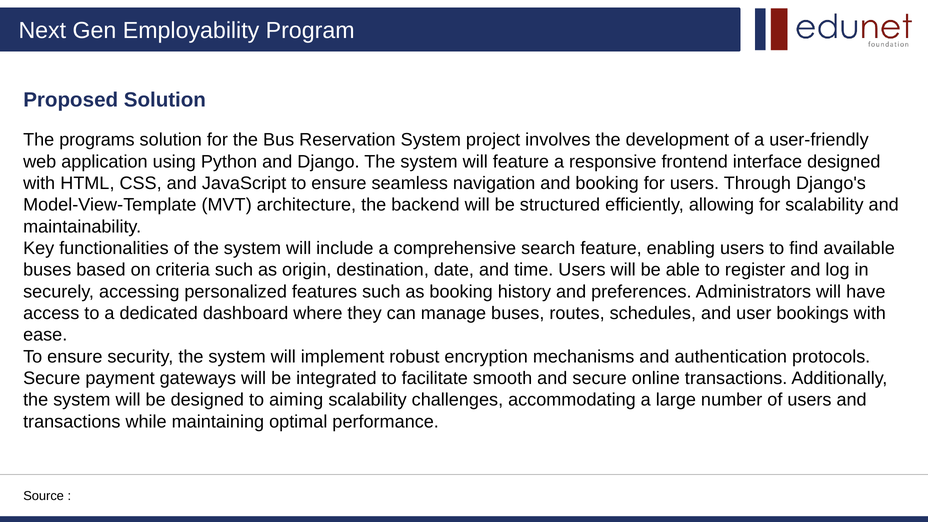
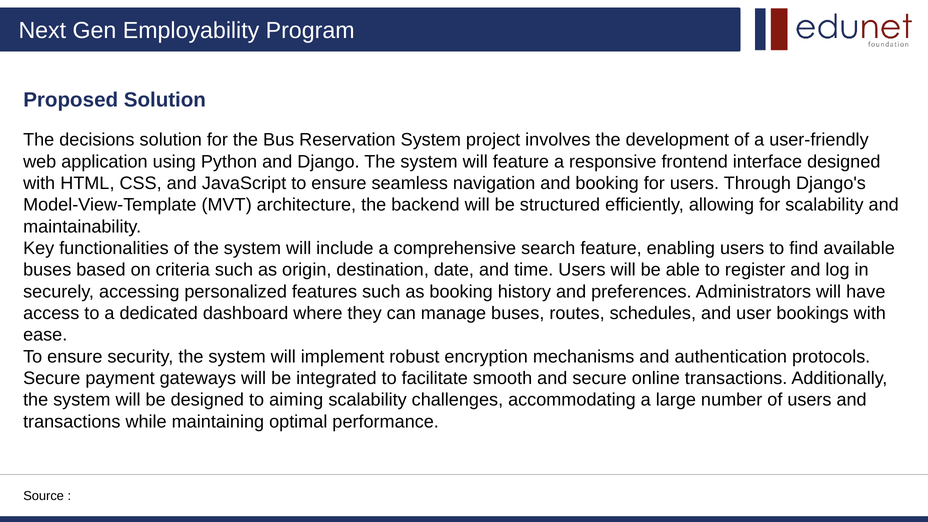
programs: programs -> decisions
